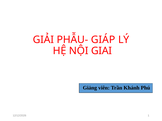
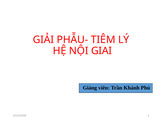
GIÁP: GIÁP -> TIÊM
